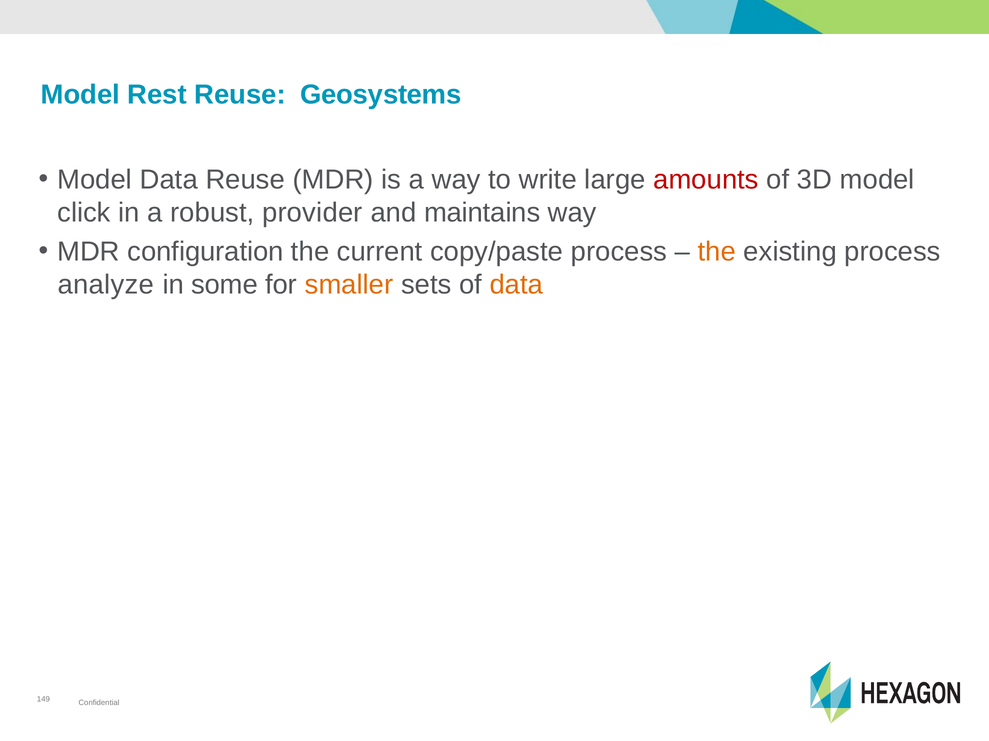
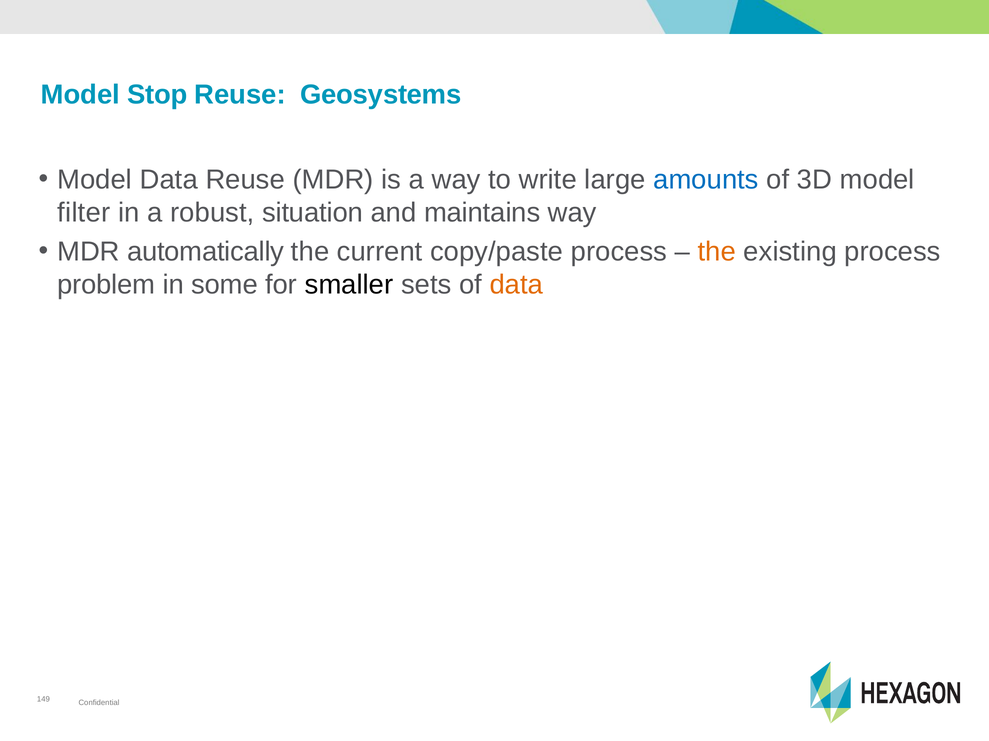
Rest: Rest -> Stop
amounts colour: red -> blue
click: click -> filter
provider: provider -> situation
configuration: configuration -> automatically
analyze: analyze -> problem
smaller colour: orange -> black
